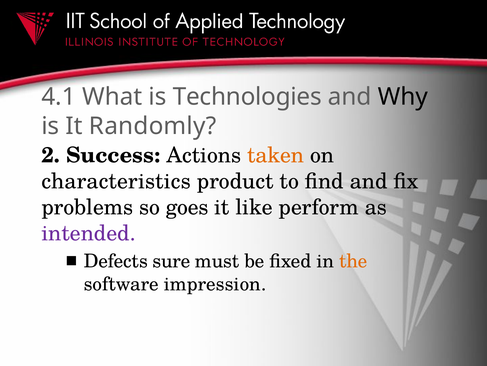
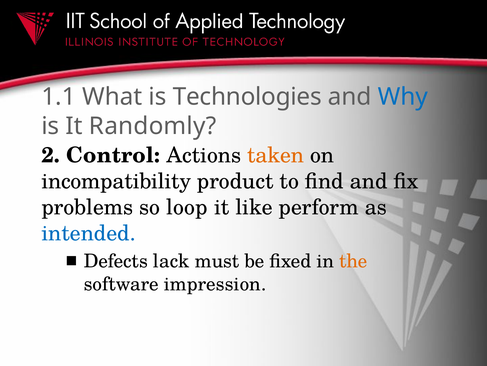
4.1: 4.1 -> 1.1
Why colour: black -> blue
Success: Success -> Control
characteristics: characteristics -> incompatibility
goes: goes -> loop
intended colour: purple -> blue
sure: sure -> lack
